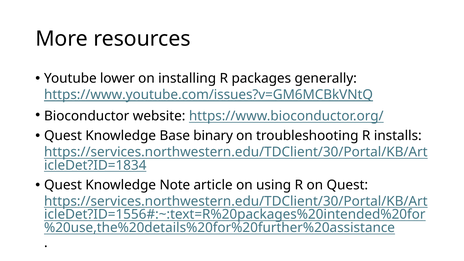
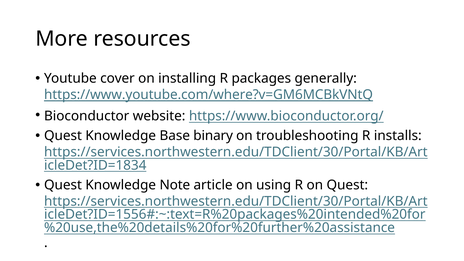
lower: lower -> cover
https://www.youtube.com/issues?v=GM6MCBkVNtQ: https://www.youtube.com/issues?v=GM6MCBkVNtQ -> https://www.youtube.com/where?v=GM6MCBkVNtQ
